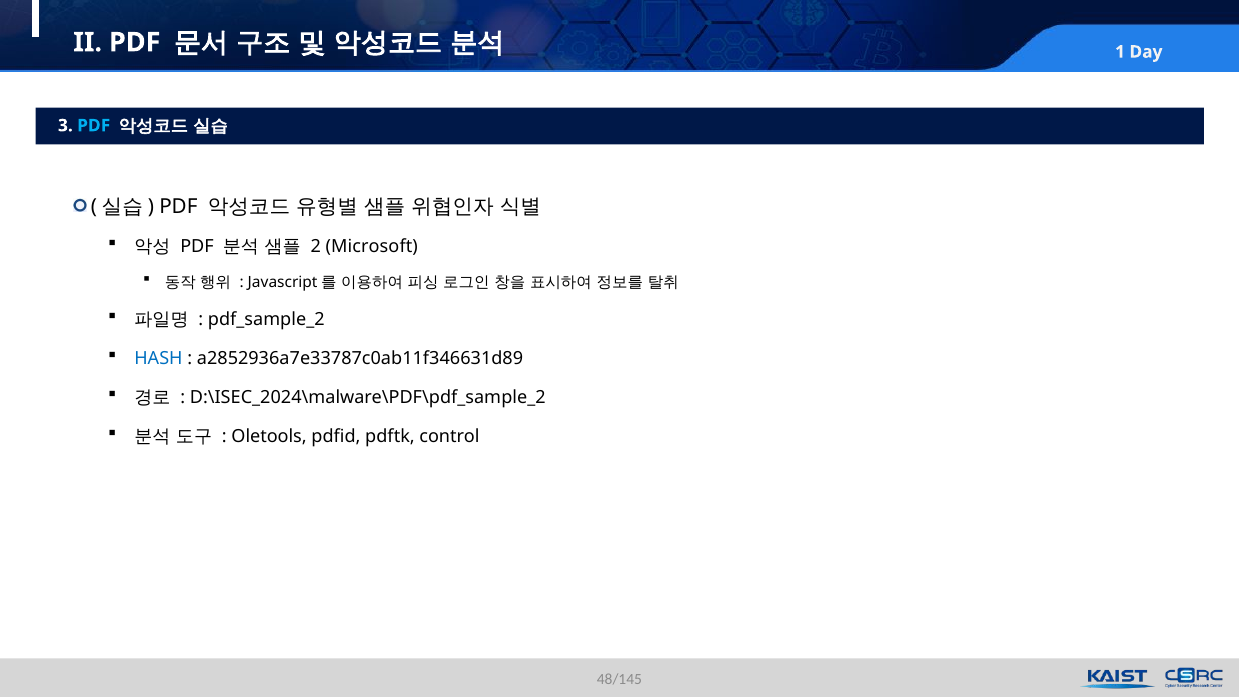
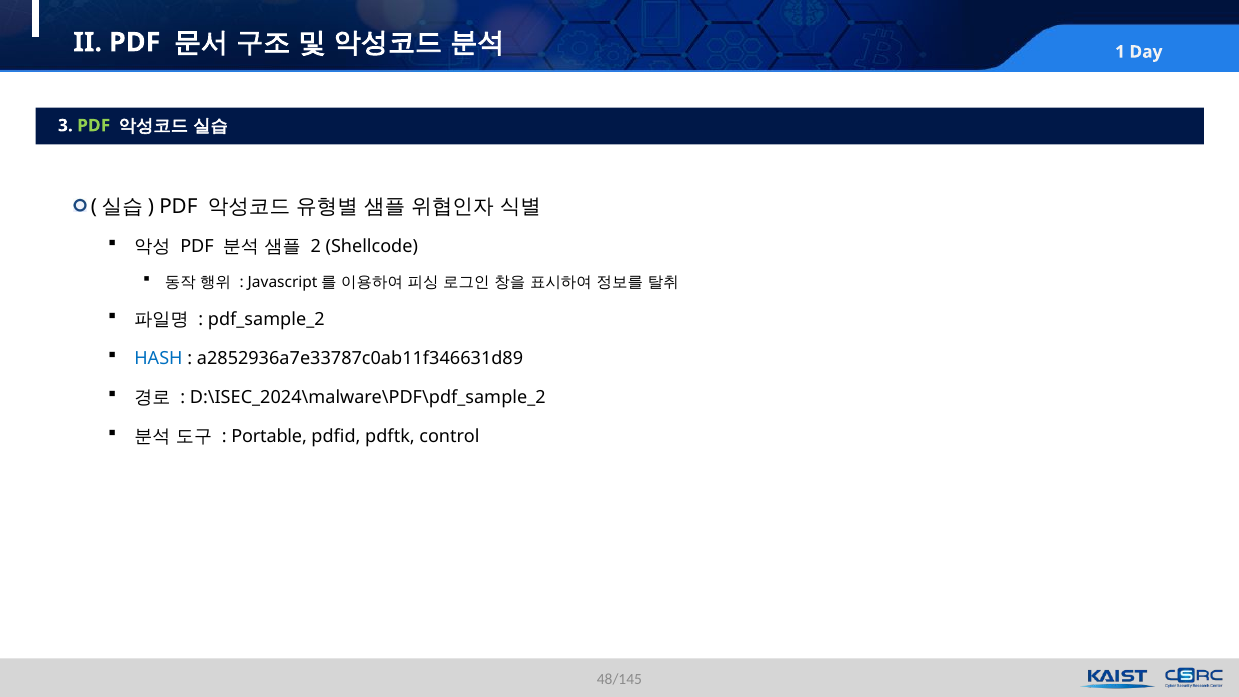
PDF at (94, 126) colour: light blue -> light green
Microsoft: Microsoft -> Shellcode
Oletools: Oletools -> Portable
